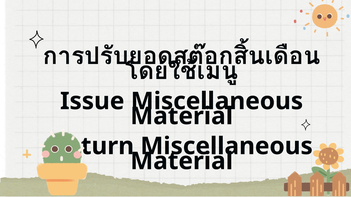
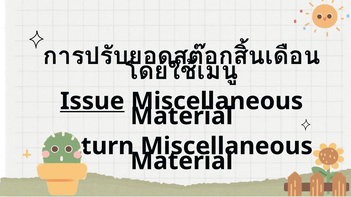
Issue underline: none -> present
